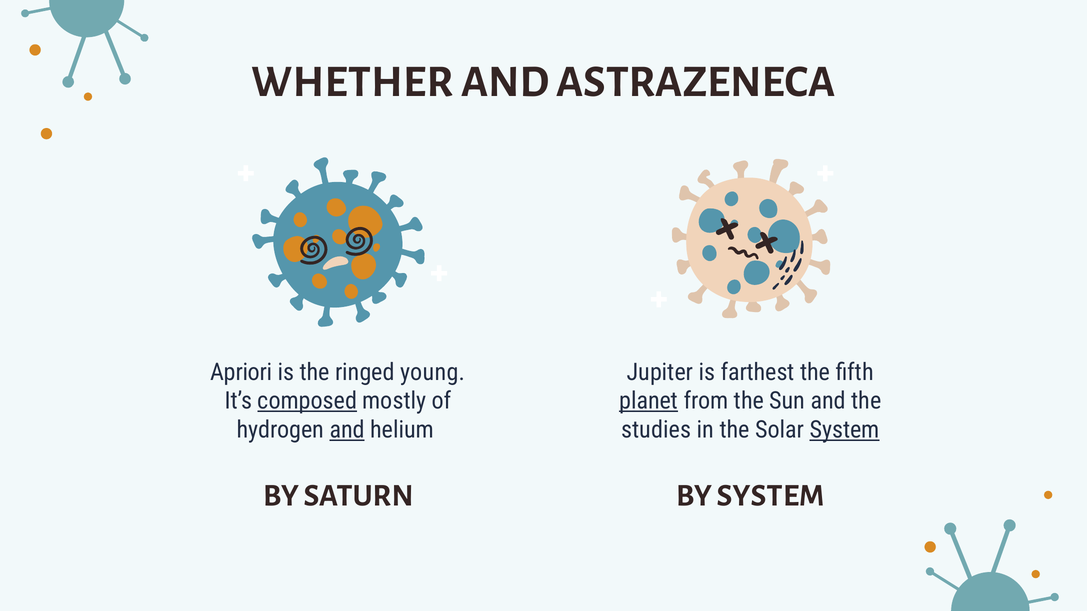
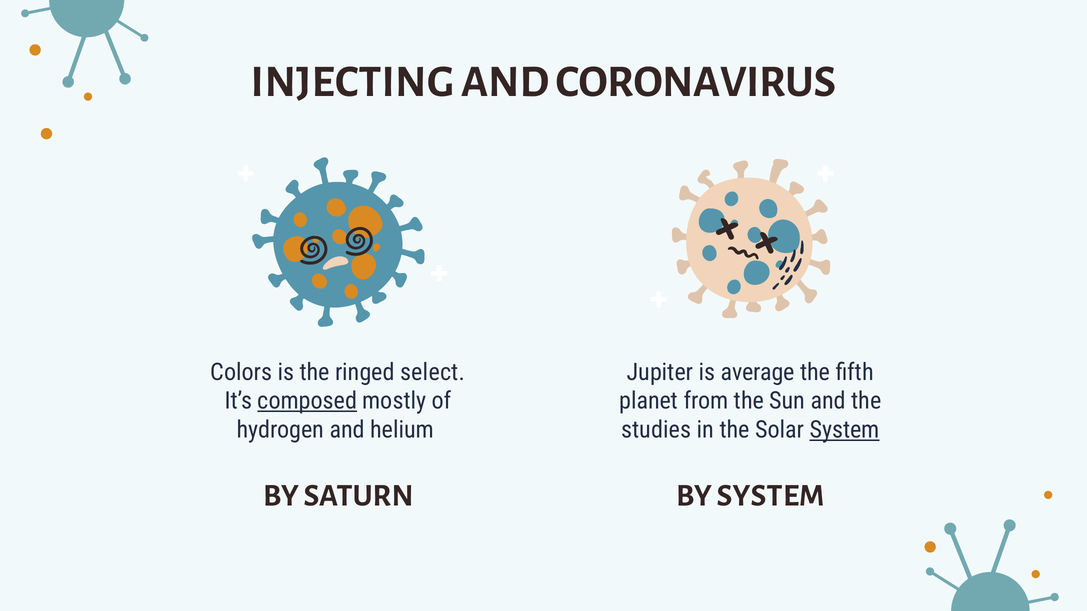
WHETHER: WHETHER -> INJECTING
ASTRAZENECA: ASTRAZENECA -> CORONAVIRUS
Apriori: Apriori -> Colors
young: young -> select
farthest: farthest -> average
planet underline: present -> none
and at (347, 430) underline: present -> none
